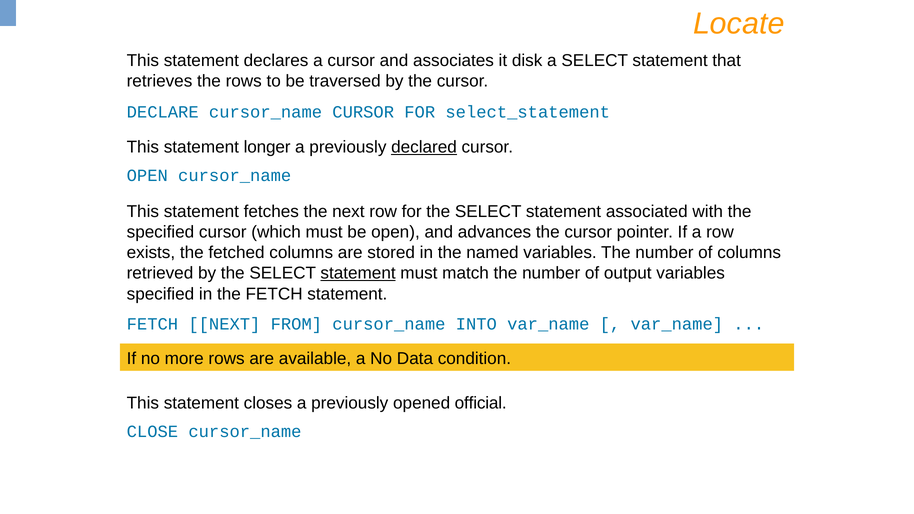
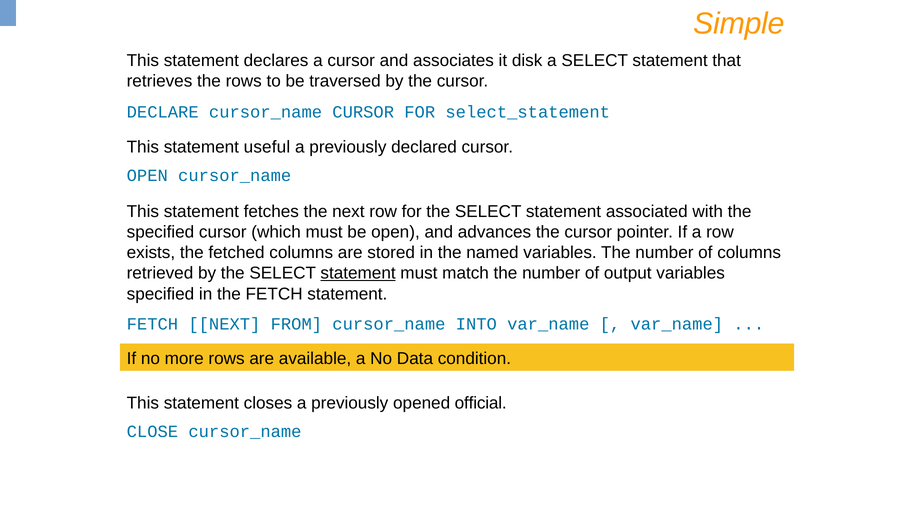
Locate: Locate -> Simple
longer: longer -> useful
declared underline: present -> none
